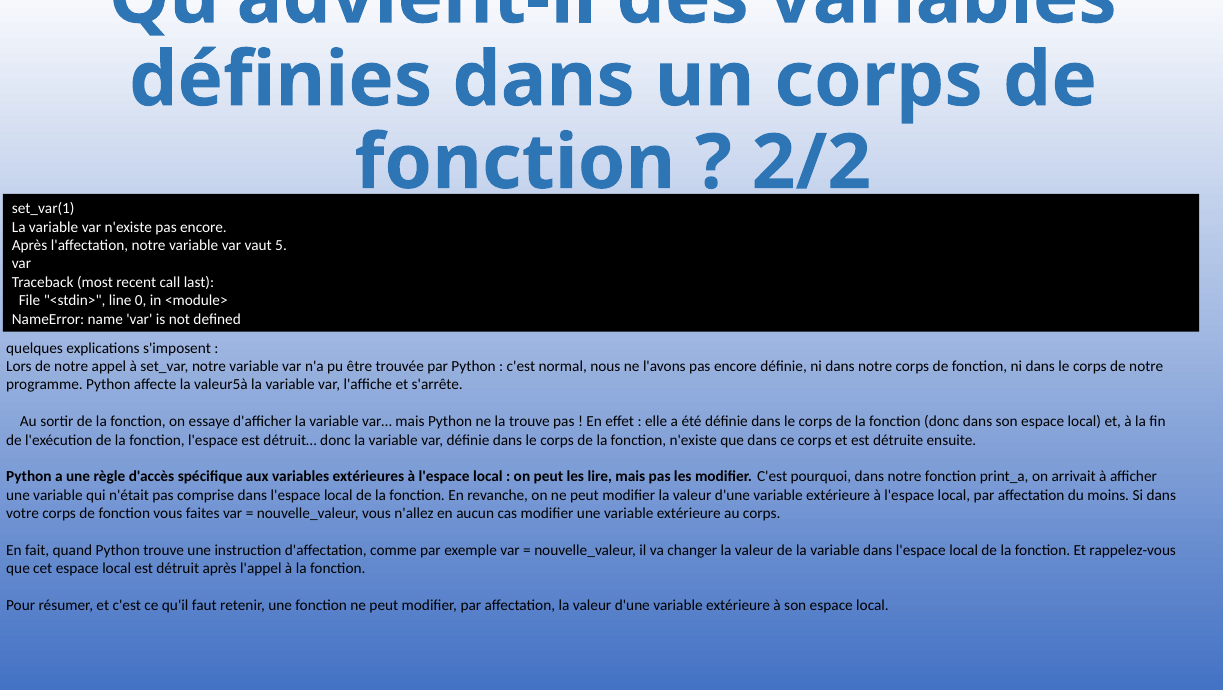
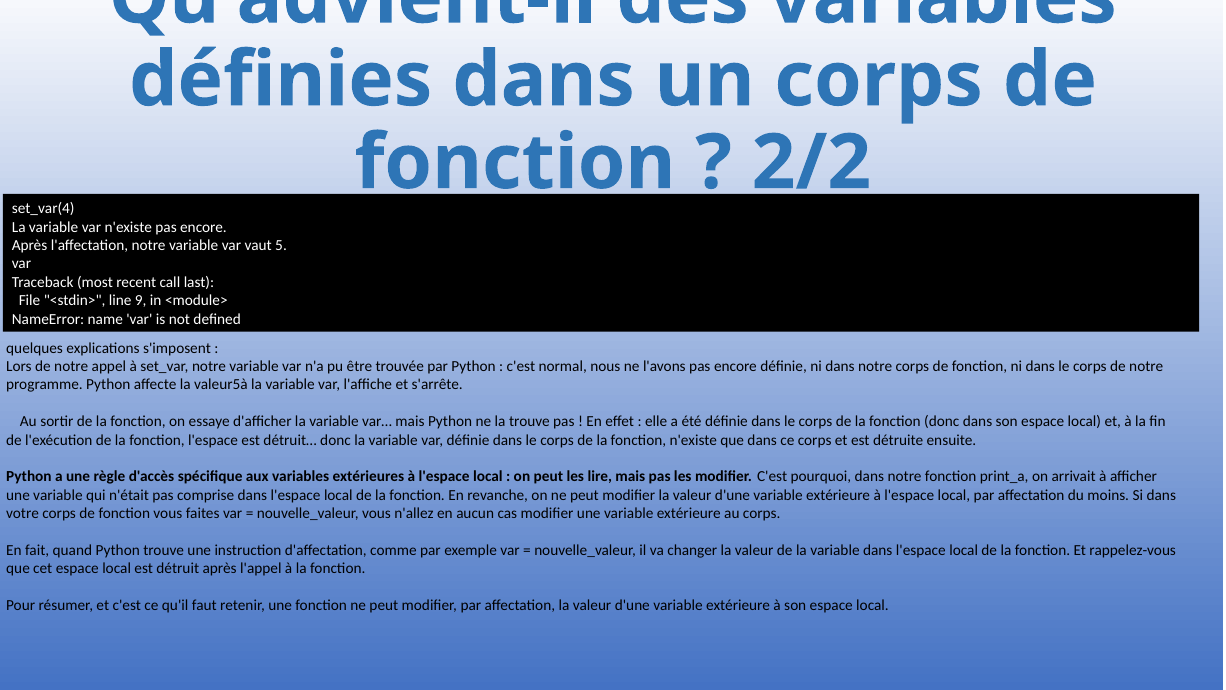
set_var(1: set_var(1 -> set_var(4
0: 0 -> 9
